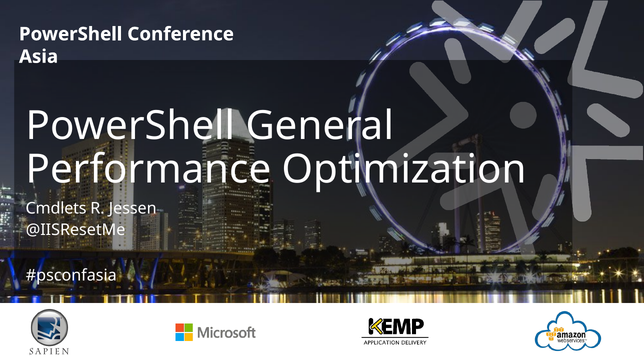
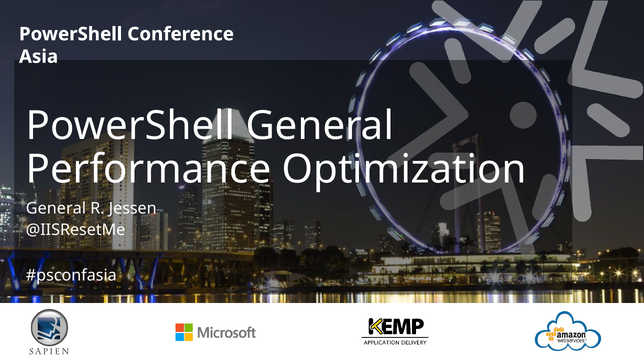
Cmdlets at (56, 209): Cmdlets -> General
